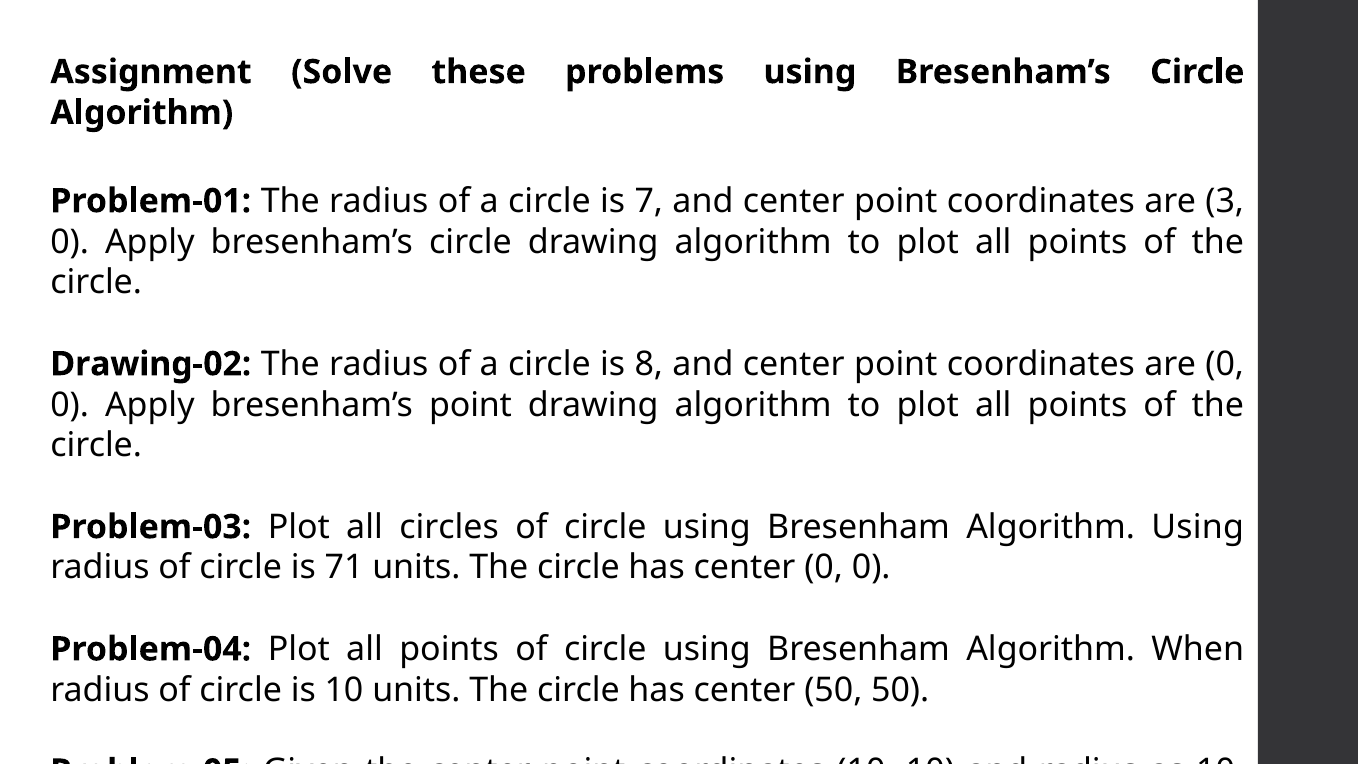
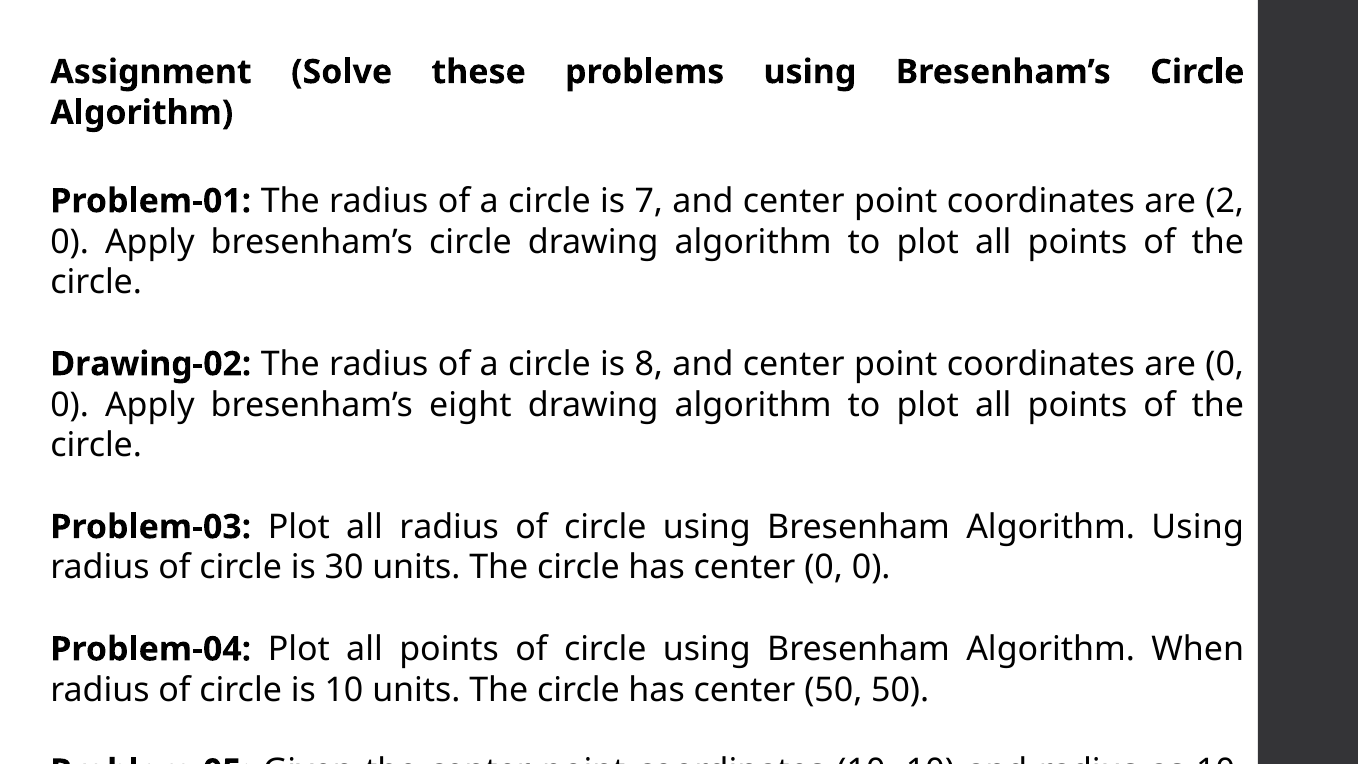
3: 3 -> 2
bresenham’s point: point -> eight
all circles: circles -> radius
71: 71 -> 30
